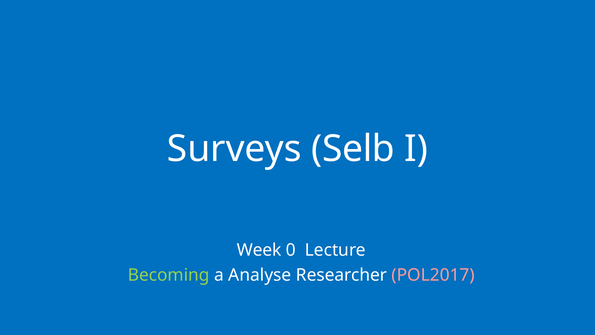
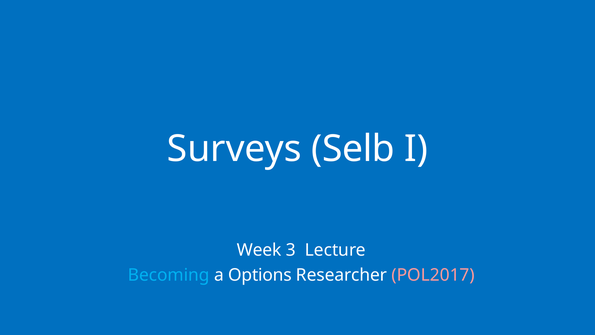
0: 0 -> 3
Becoming colour: light green -> light blue
Analyse: Analyse -> Options
